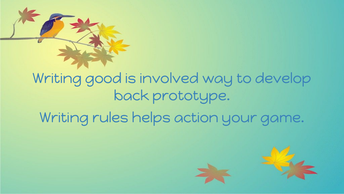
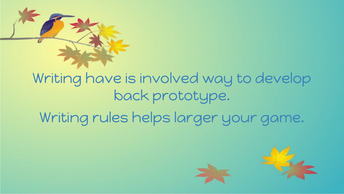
good: good -> have
action: action -> larger
